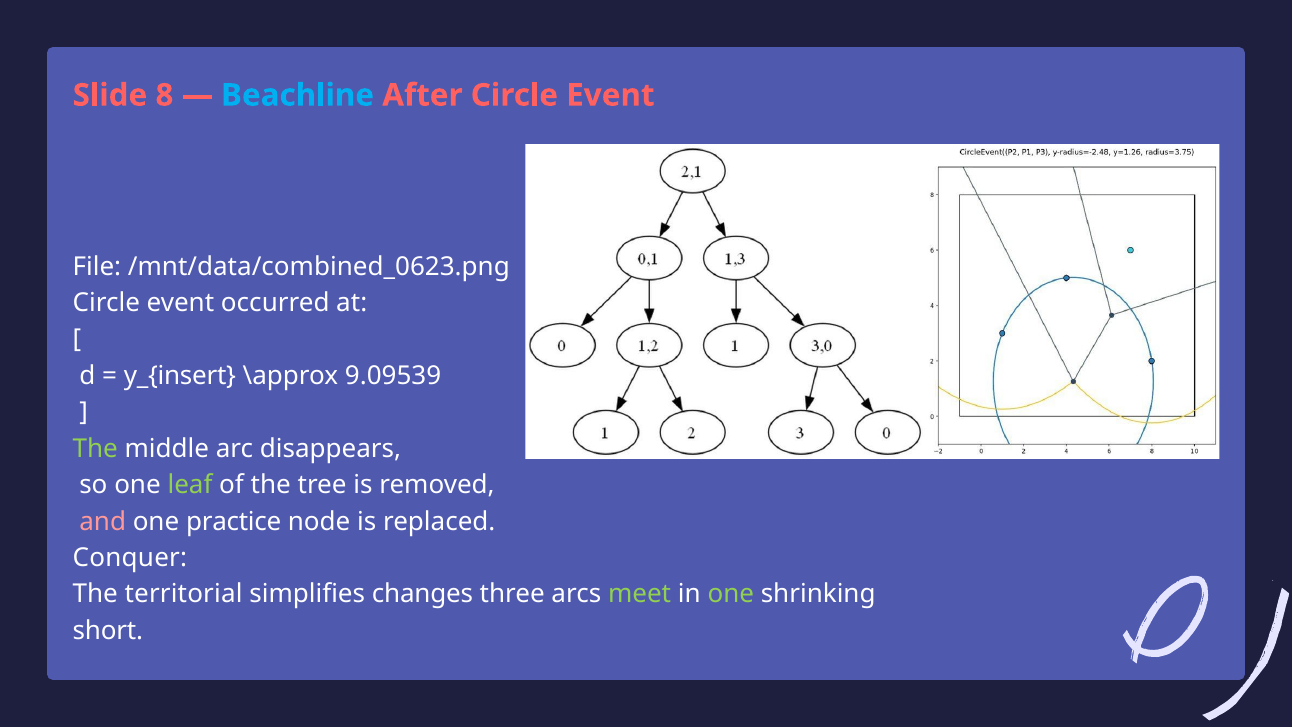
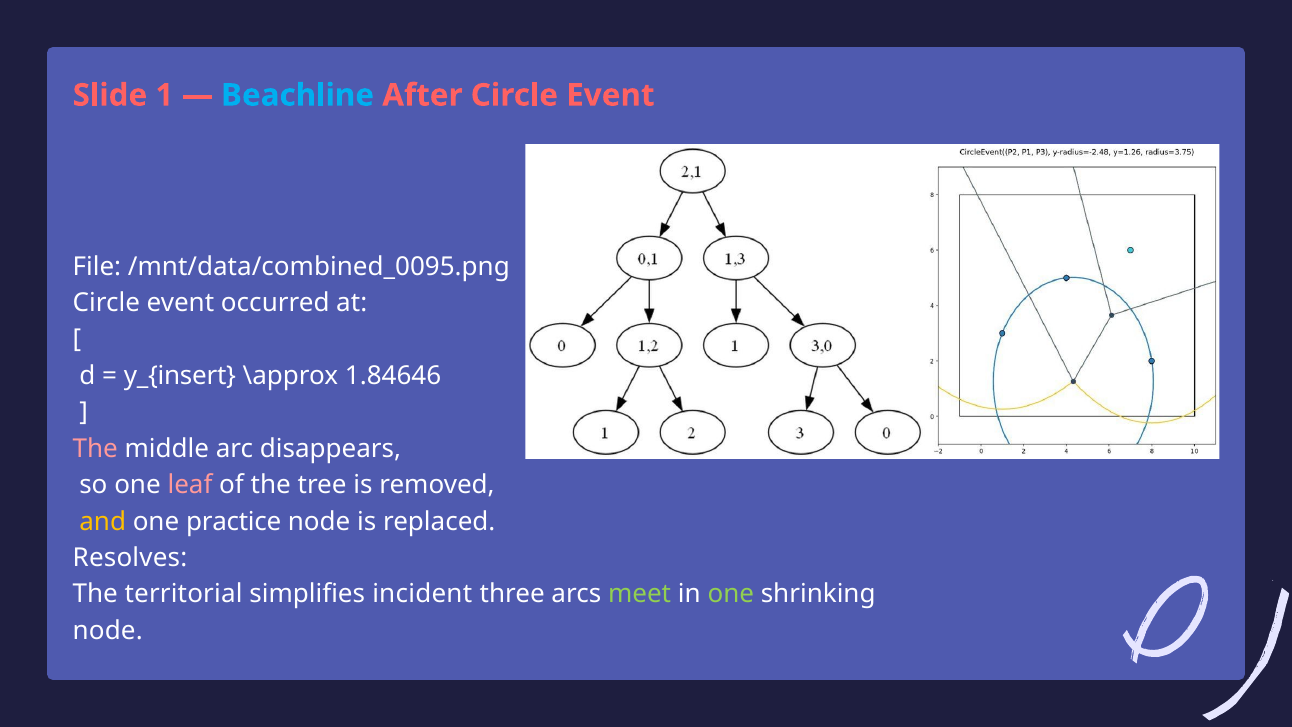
8: 8 -> 1
/mnt/data/combined_0623.png: /mnt/data/combined_0623.png -> /mnt/data/combined_0095.png
9.09539: 9.09539 -> 1.84646
The at (95, 448) colour: light green -> pink
leaf colour: light green -> pink
and colour: pink -> yellow
Conquer: Conquer -> Resolves
changes: changes -> incident
short at (108, 631): short -> node
